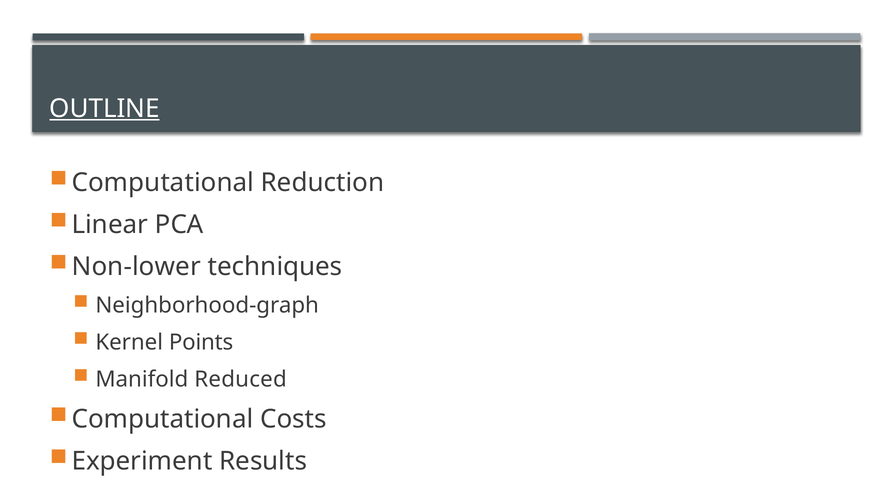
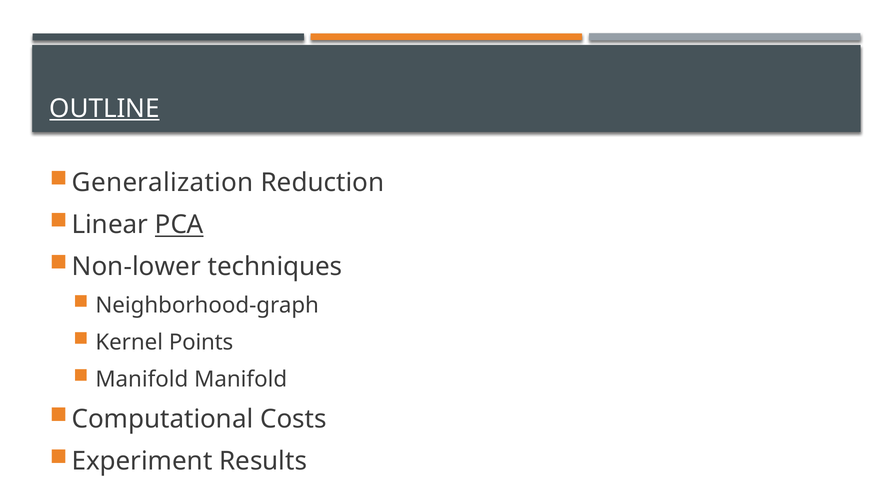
Computational at (163, 183): Computational -> Generalization
PCA underline: none -> present
Manifold Reduced: Reduced -> Manifold
